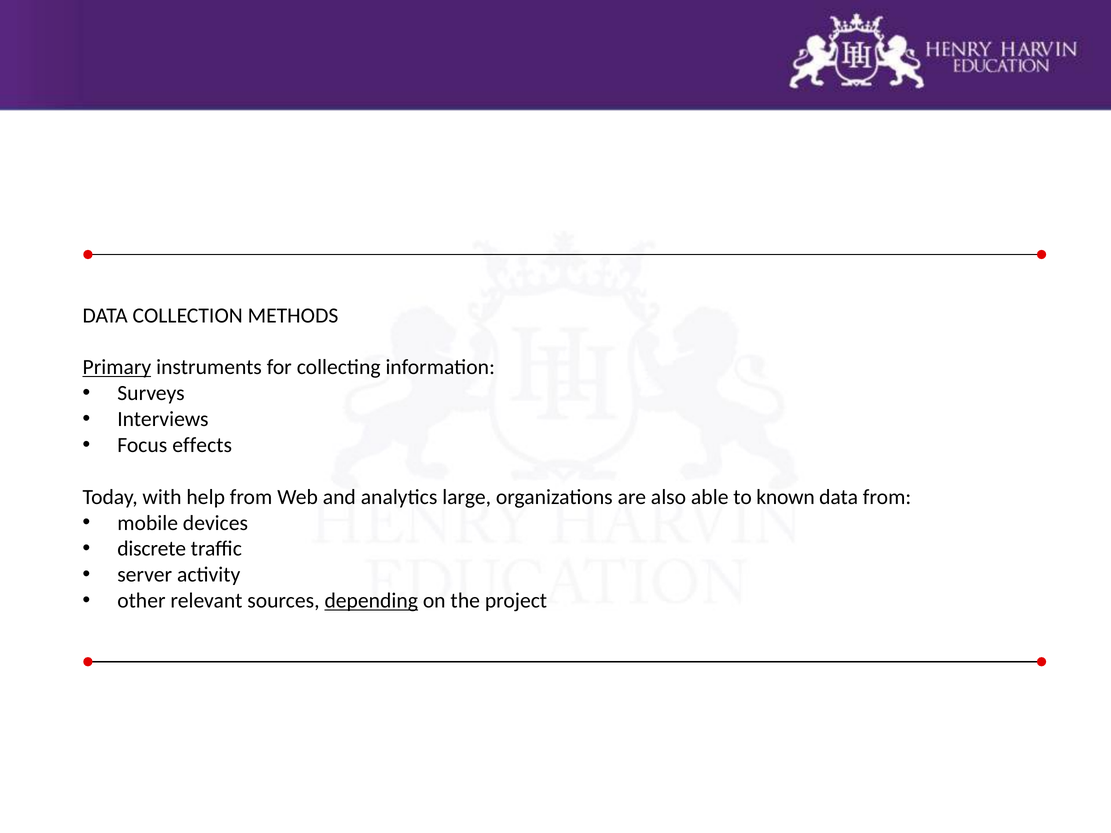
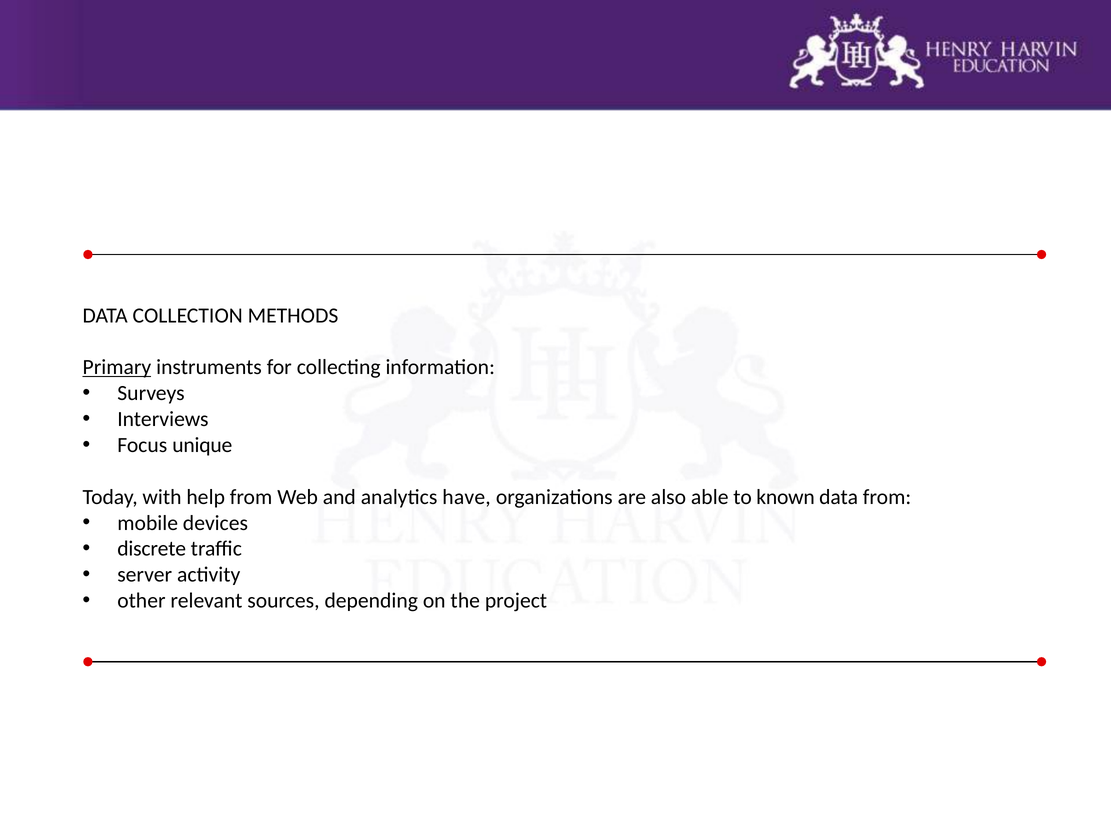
effects: effects -> unique
large: large -> have
depending underline: present -> none
